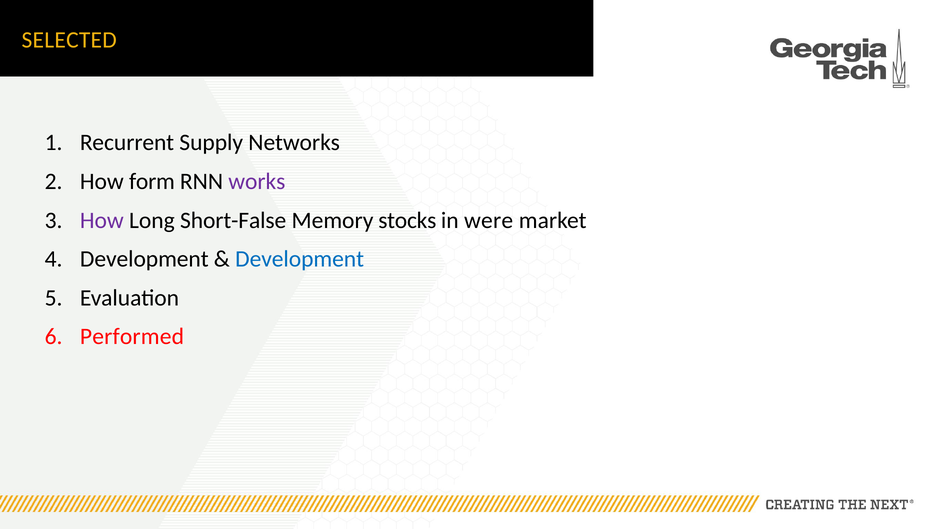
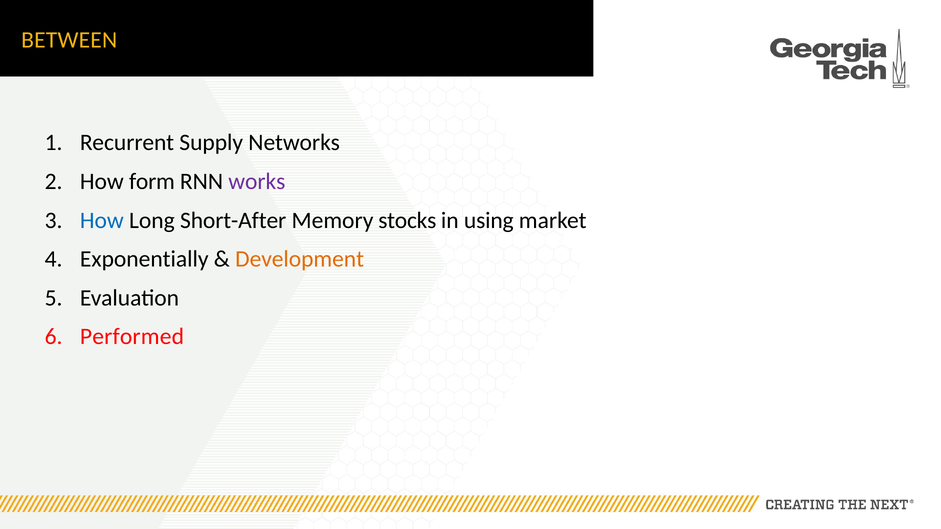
SELECTED: SELECTED -> BETWEEN
How at (102, 220) colour: purple -> blue
Short-False: Short-False -> Short-After
were: were -> using
Development at (144, 259): Development -> Exponentially
Development at (300, 259) colour: blue -> orange
